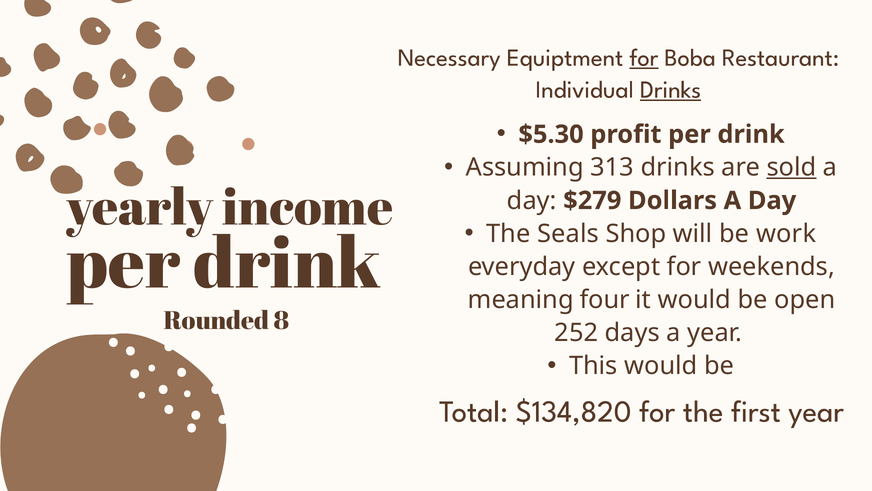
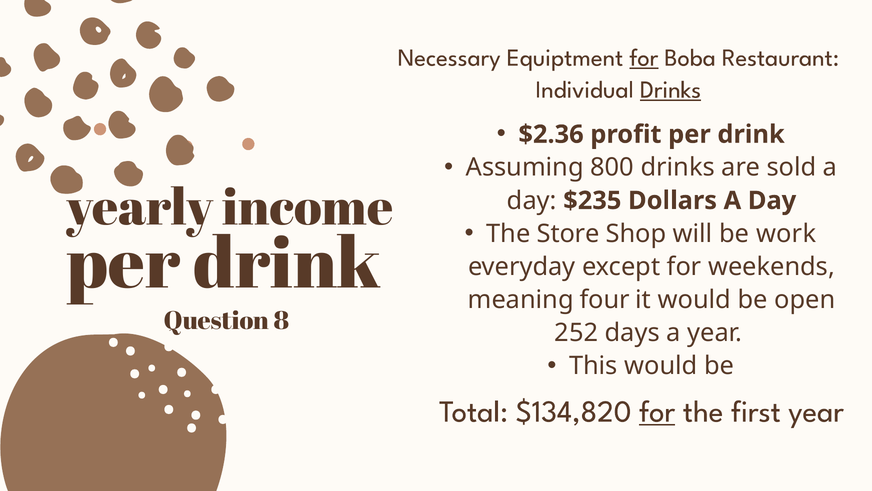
$5.30: $5.30 -> $2.36
313: 313 -> 800
sold underline: present -> none
$279: $279 -> $235
Seals: Seals -> Store
Rounded: Rounded -> Question
for at (657, 411) underline: none -> present
